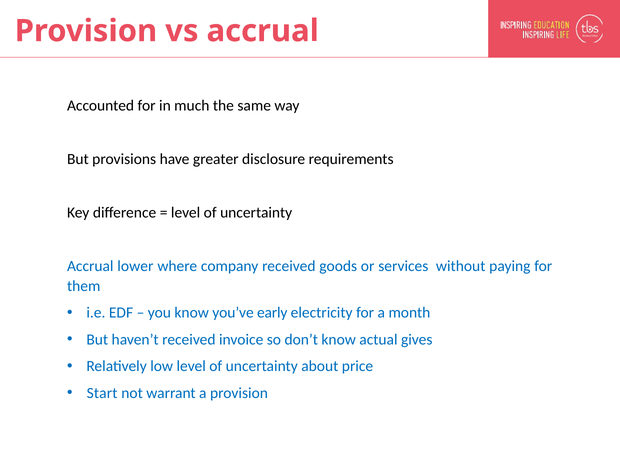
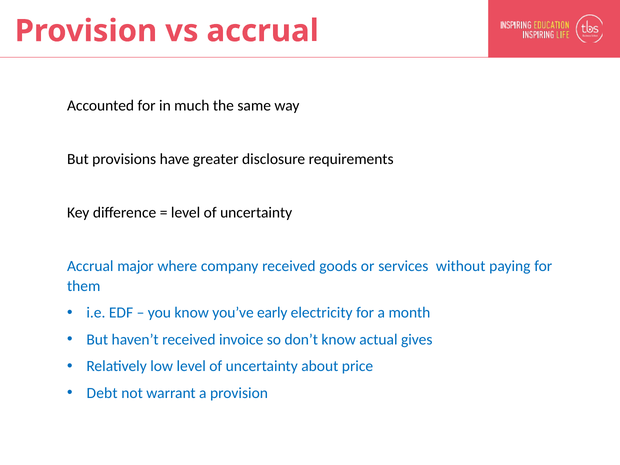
lower: lower -> major
Start: Start -> Debt
